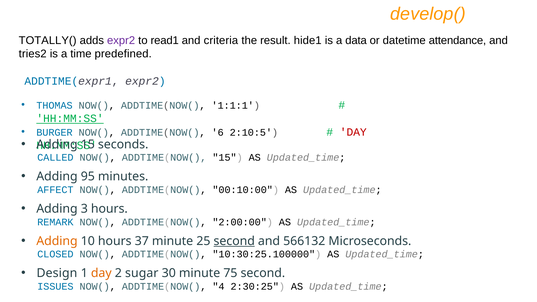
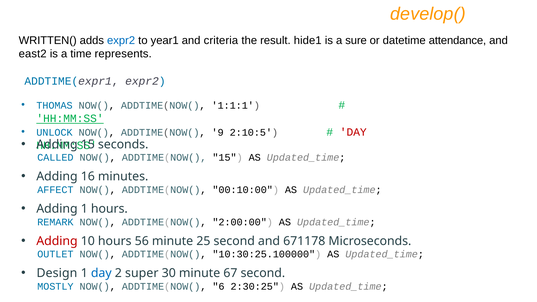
TOTALLY(: TOTALLY( -> WRITTEN(
expr2 at (121, 40) colour: purple -> blue
read1: read1 -> year1
data: data -> sure
tries2: tries2 -> east2
predefined: predefined -> represents
BURGER: BURGER -> UNLOCK
6: 6 -> 9
95: 95 -> 16
Adding 3: 3 -> 1
Adding at (57, 241) colour: orange -> red
37: 37 -> 56
second at (234, 241) underline: present -> none
566132: 566132 -> 671178
CLOSED: CLOSED -> OUTLET
day at (101, 273) colour: orange -> blue
sugar: sugar -> super
75: 75 -> 67
ISSUES: ISSUES -> MOSTLY
4: 4 -> 6
